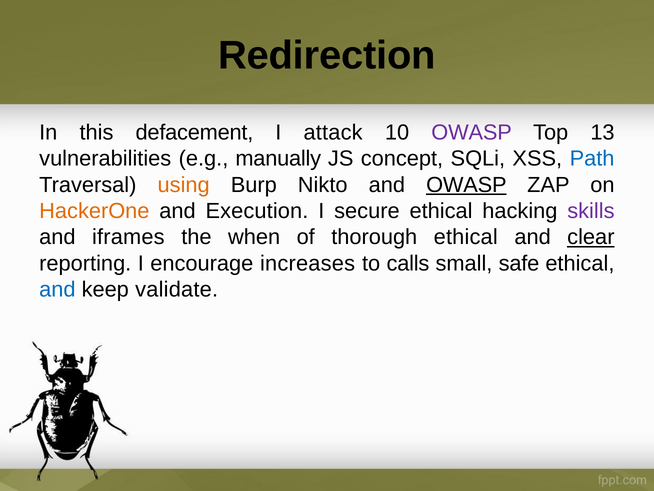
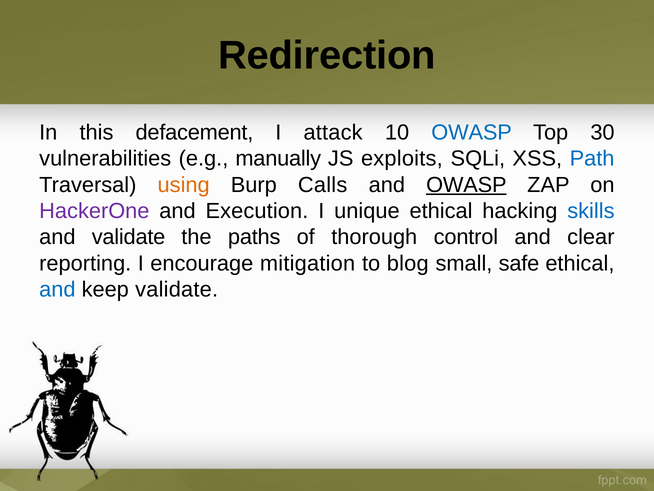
OWASP at (472, 132) colour: purple -> blue
13: 13 -> 30
concept: concept -> exploits
Nikto: Nikto -> Calls
HackerOne colour: orange -> purple
secure: secure -> unique
skills colour: purple -> blue
and iframes: iframes -> validate
when: when -> paths
thorough ethical: ethical -> control
clear underline: present -> none
increases: increases -> mitigation
calls: calls -> blog
